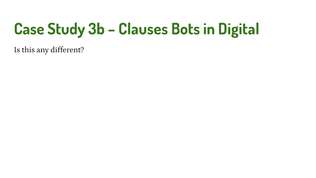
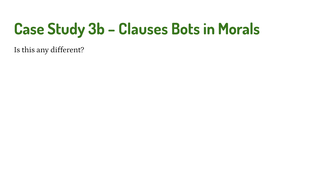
Digital: Digital -> Morals
